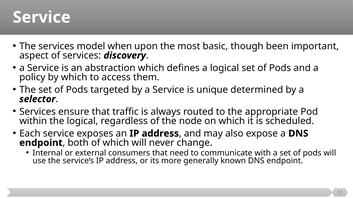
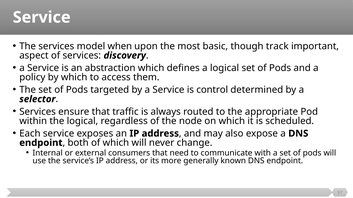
been: been -> track
unique: unique -> control
